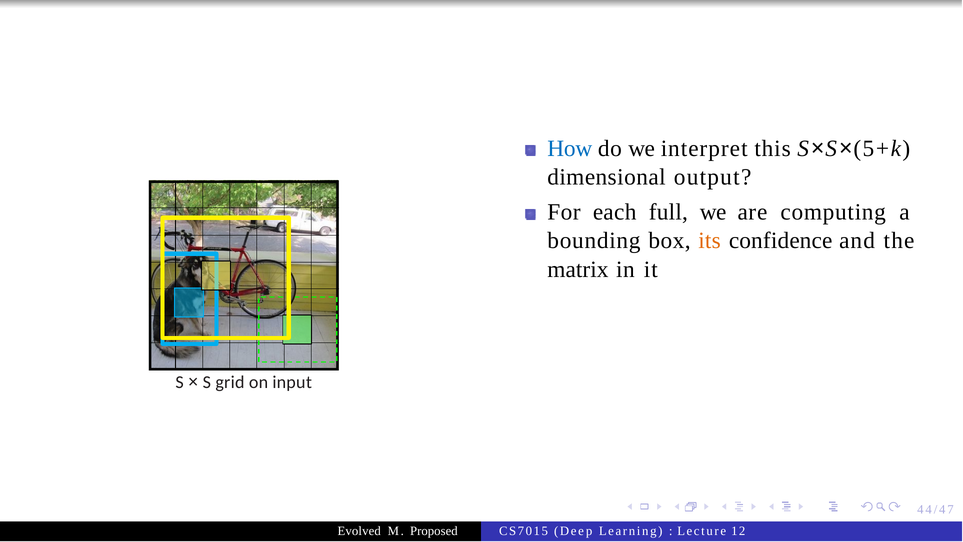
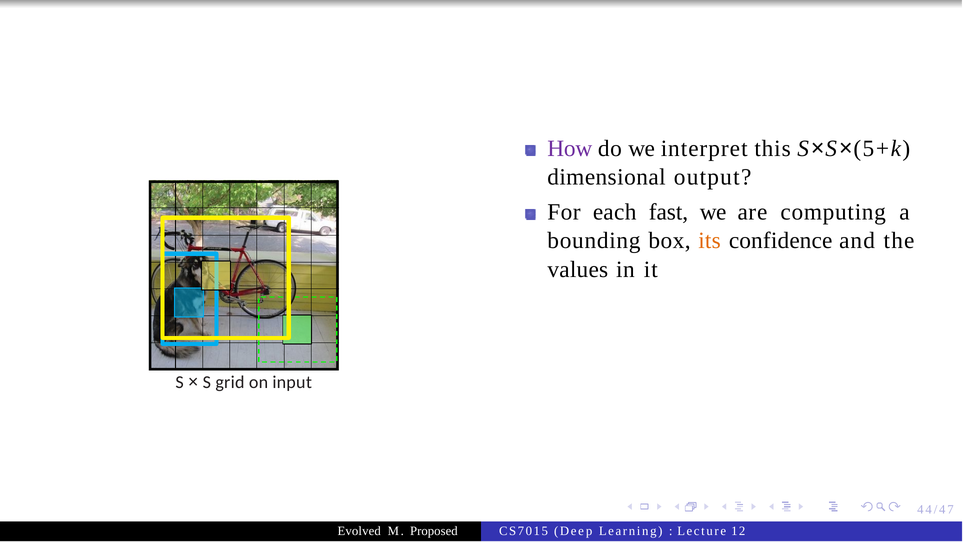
How colour: blue -> purple
full: full -> fast
matrix: matrix -> values
